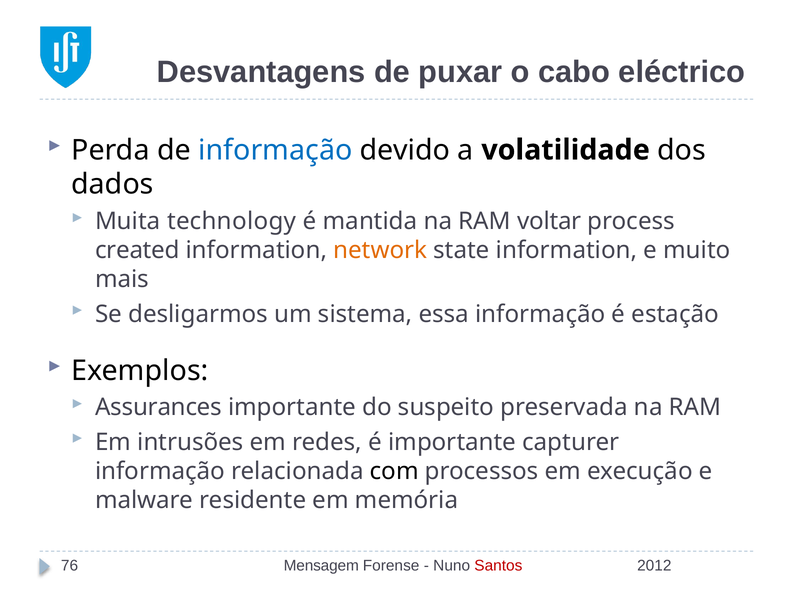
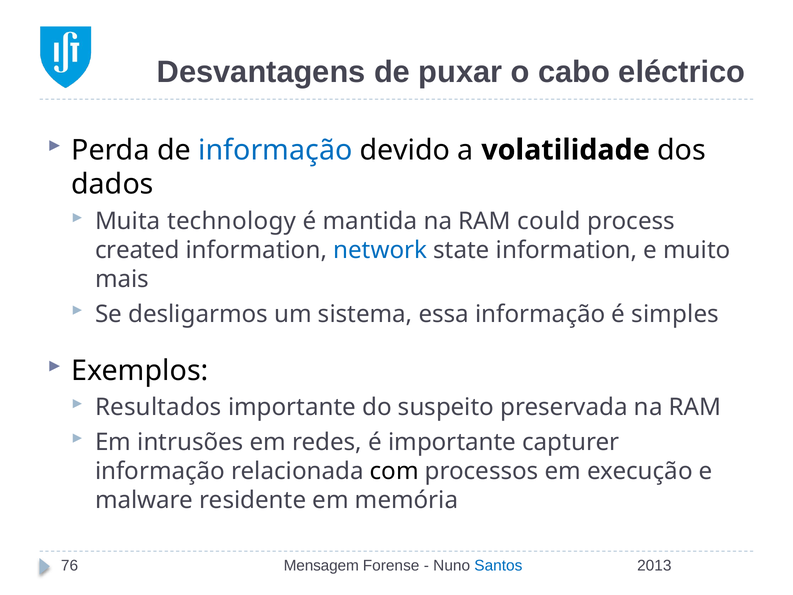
voltar: voltar -> could
network colour: orange -> blue
estação: estação -> simples
Assurances: Assurances -> Resultados
Santos colour: red -> blue
2012: 2012 -> 2013
